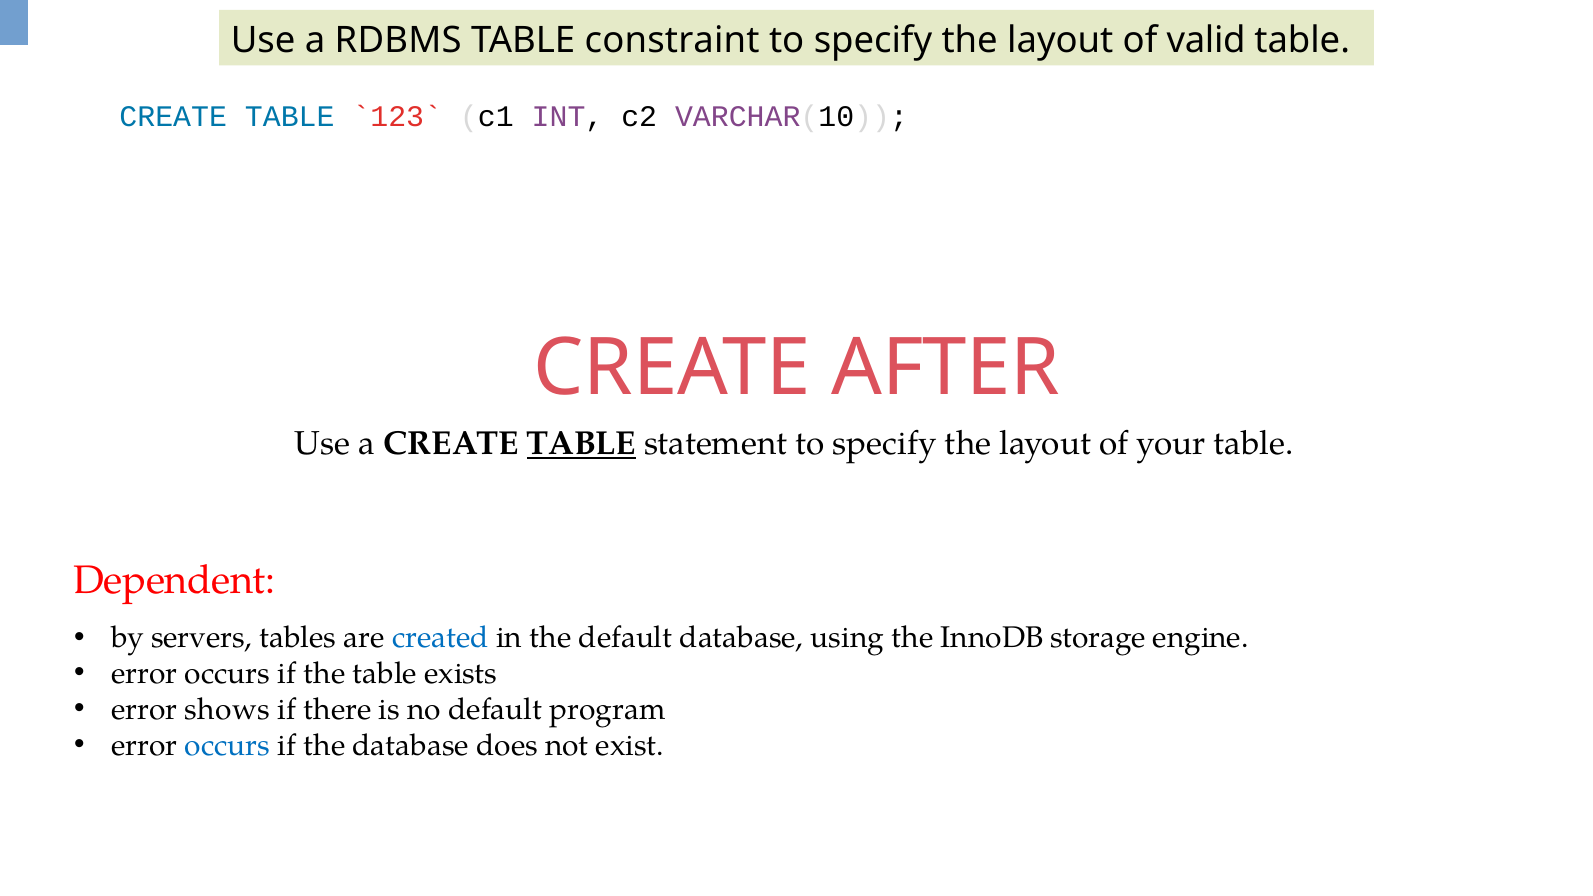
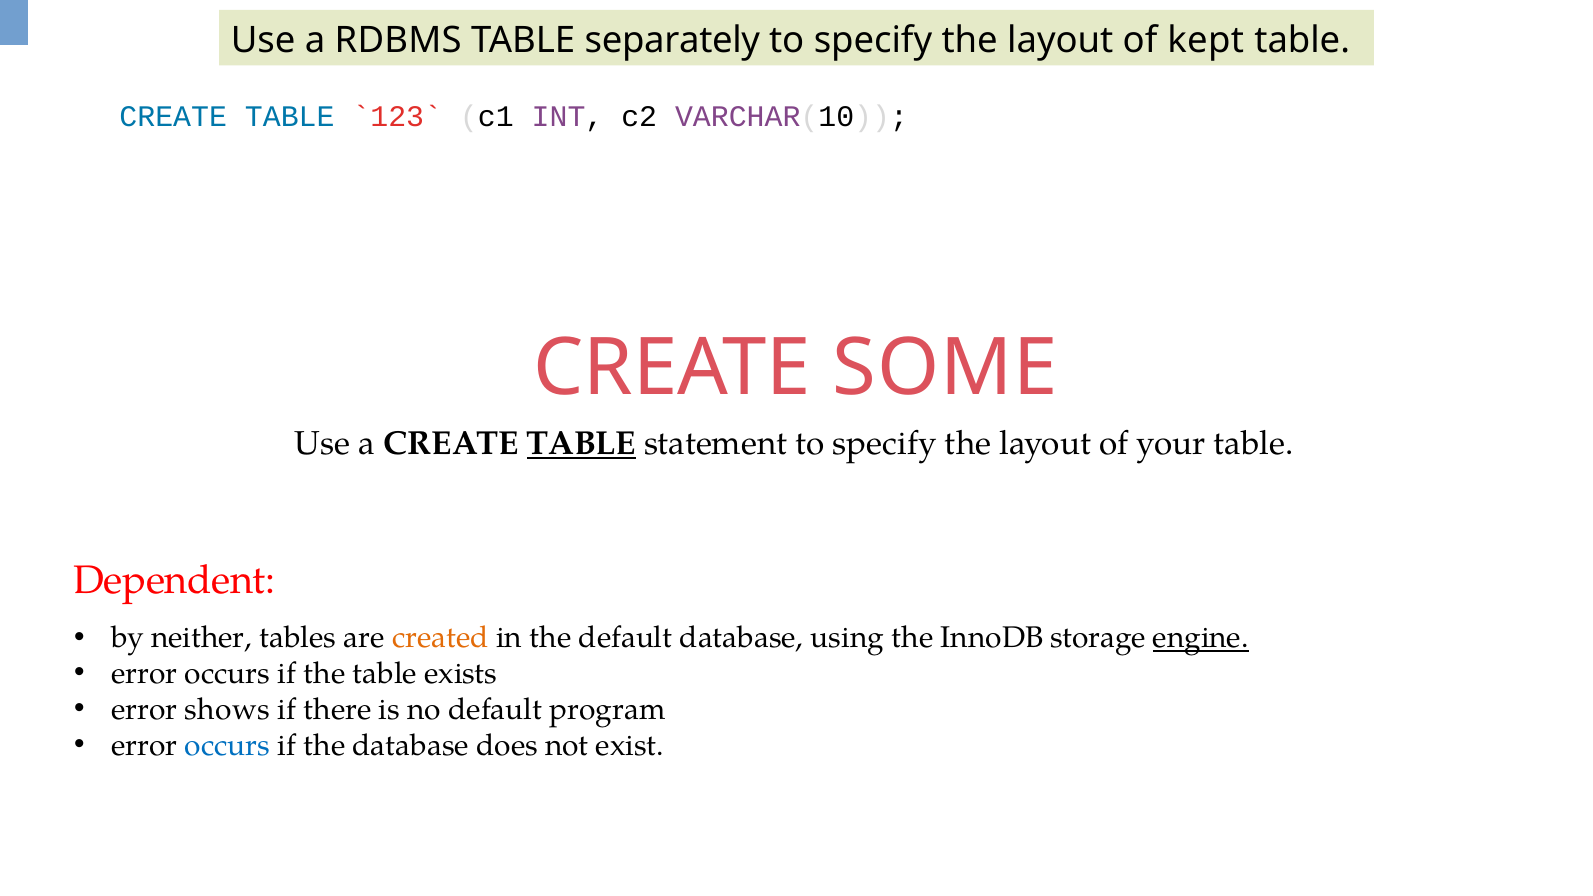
constraint: constraint -> separately
valid: valid -> kept
AFTER: AFTER -> SOME
servers: servers -> neither
created colour: blue -> orange
engine underline: none -> present
